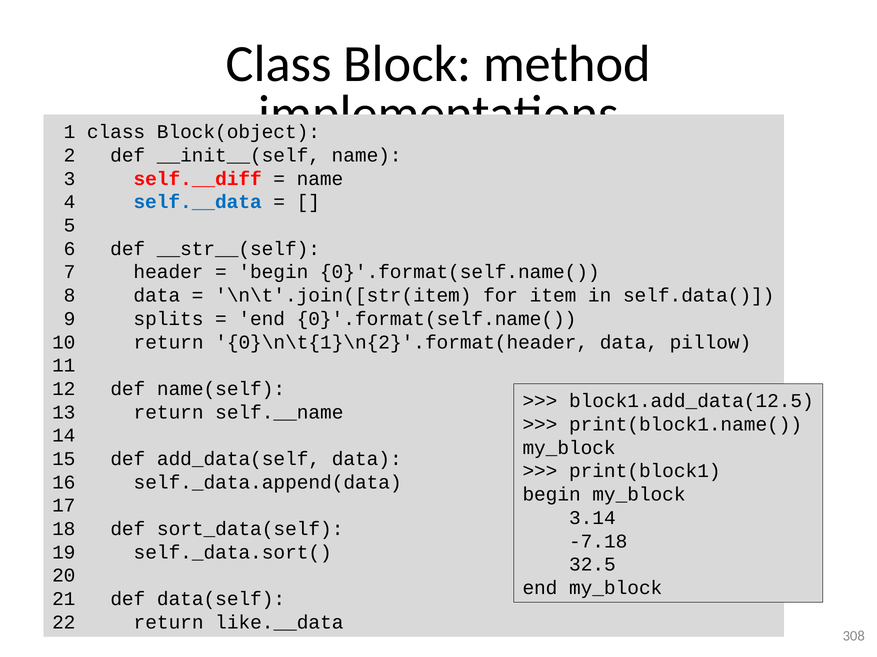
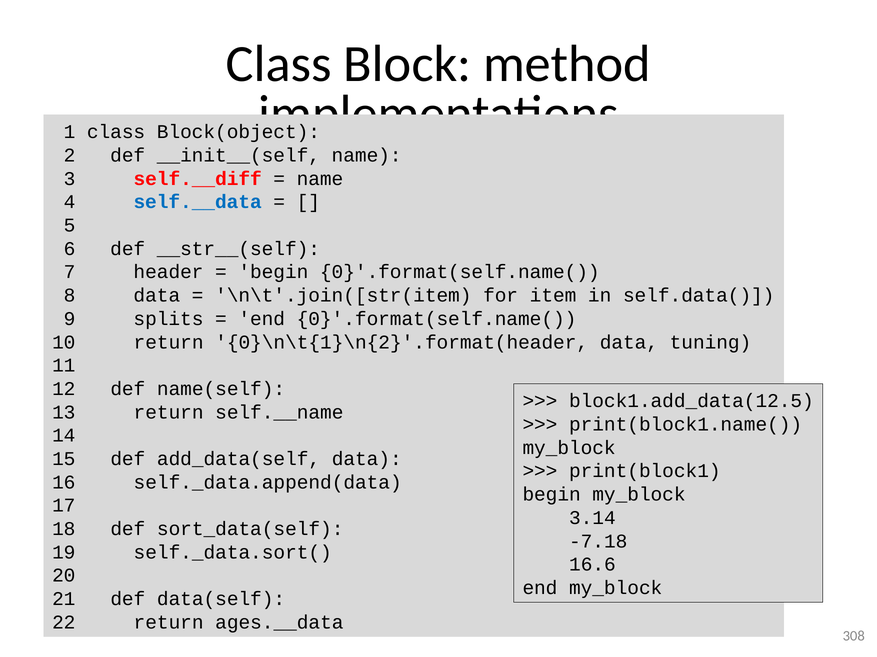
pillow: pillow -> tuning
32.5: 32.5 -> 16.6
like.__data: like.__data -> ages.__data
